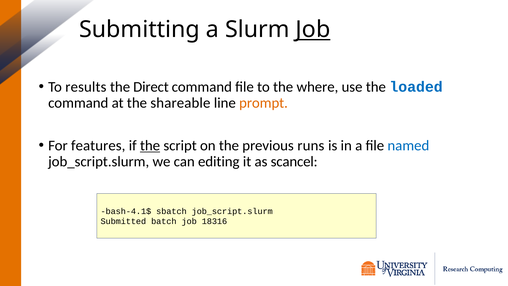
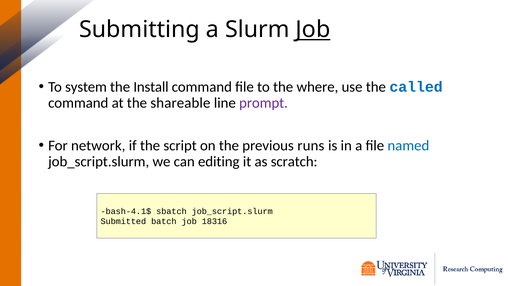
results: results -> system
Direct: Direct -> Install
loaded: loaded -> called
prompt colour: orange -> purple
features: features -> network
the at (150, 146) underline: present -> none
scancel: scancel -> scratch
